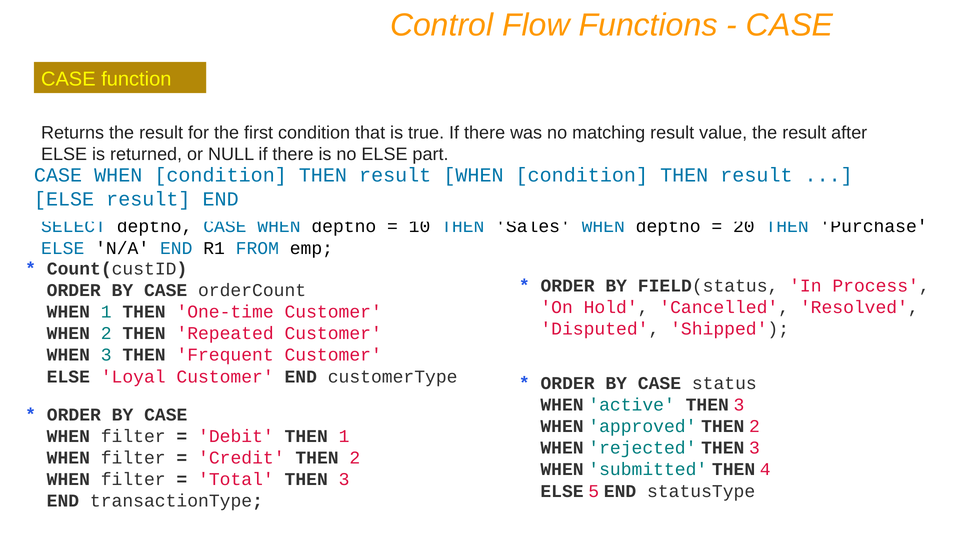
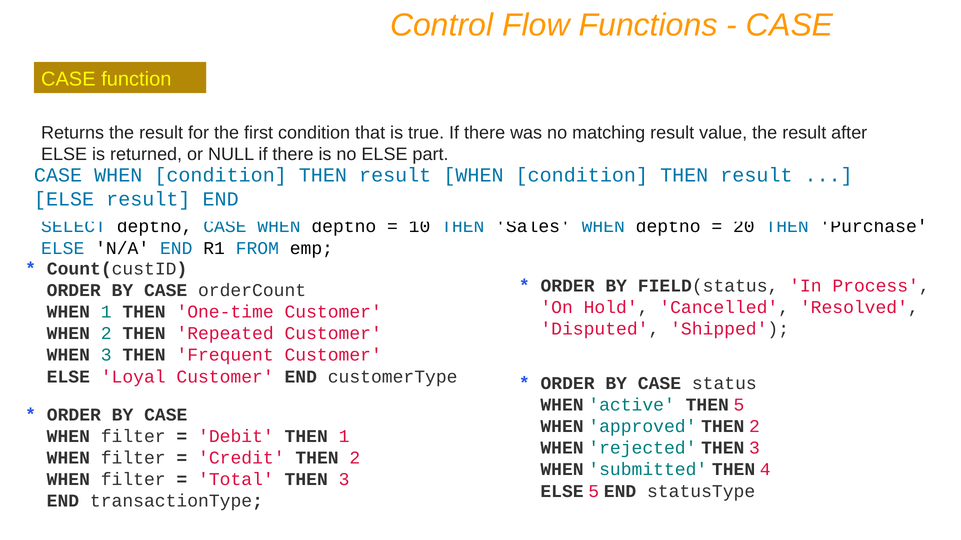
active THEN 3: 3 -> 5
